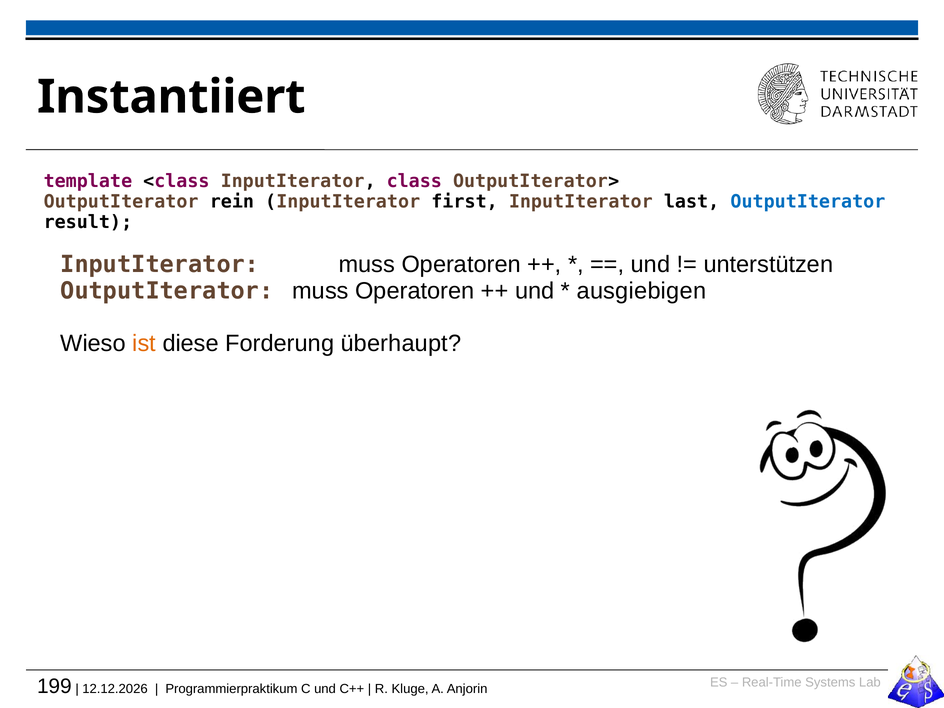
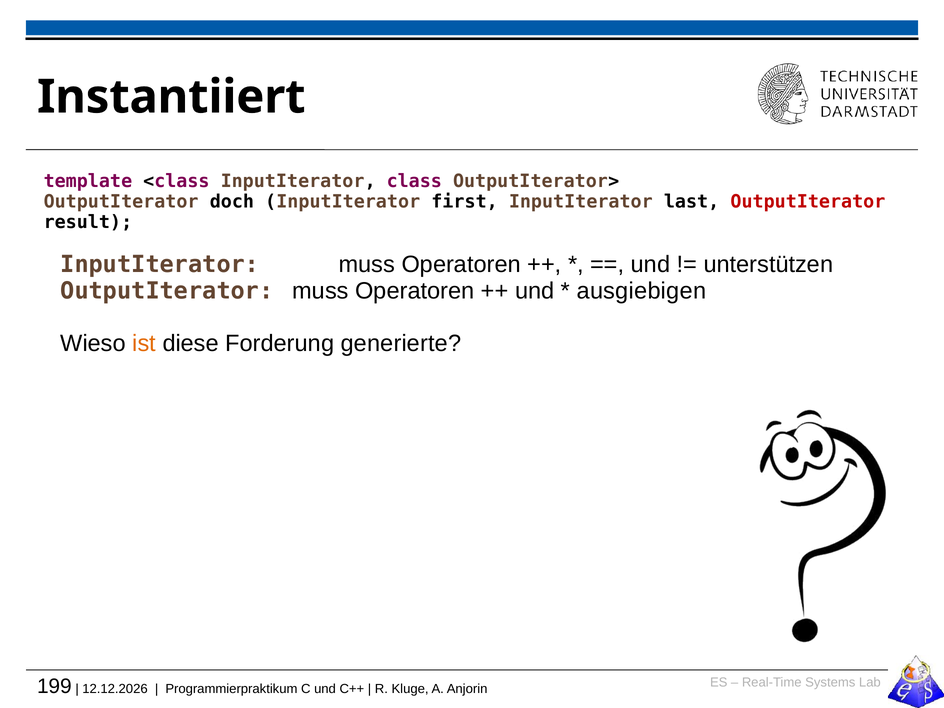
rein: rein -> doch
OutputIterator at (808, 202) colour: blue -> red
überhaupt: überhaupt -> generierte
